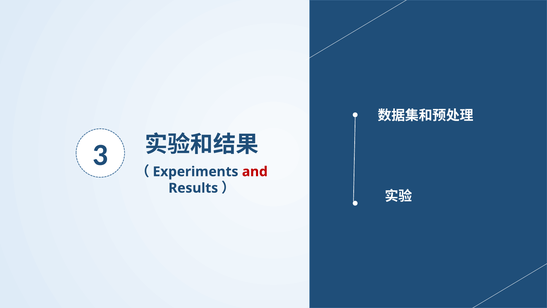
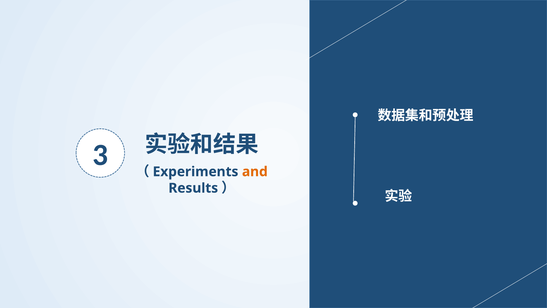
and colour: red -> orange
